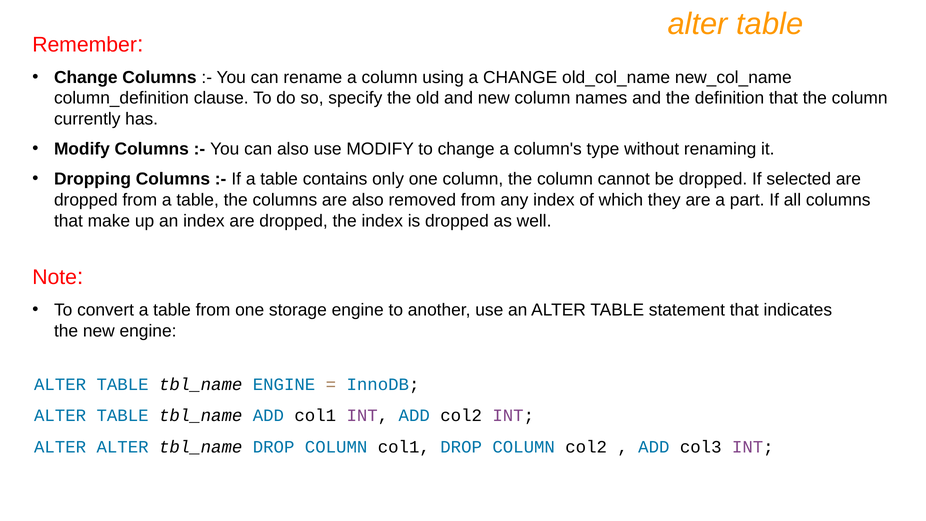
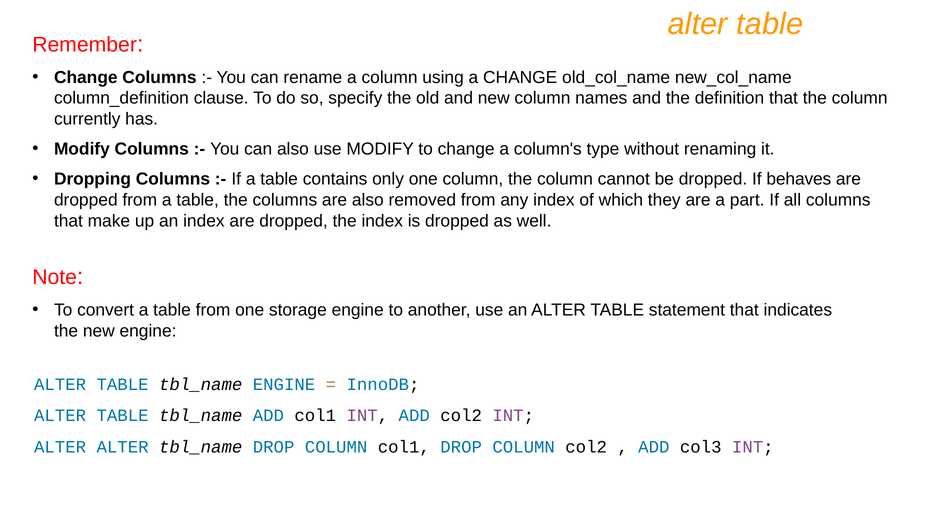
selected: selected -> behaves
